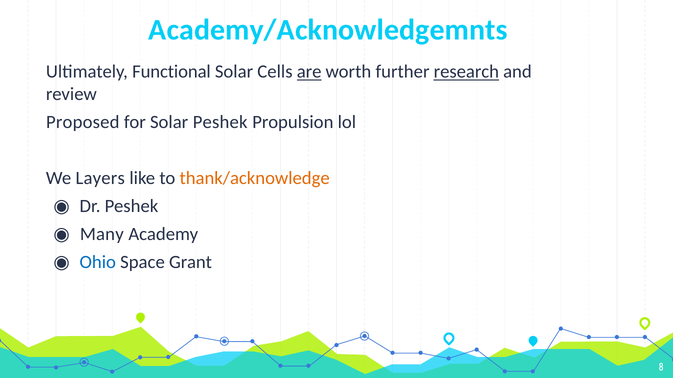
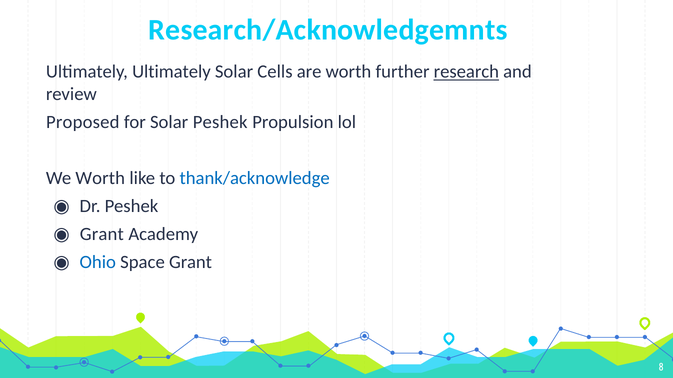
Academy/Acknowledgemnts: Academy/Acknowledgemnts -> Research/Acknowledgemnts
Ultimately Functional: Functional -> Ultimately
are underline: present -> none
We Layers: Layers -> Worth
thank/acknowledge colour: orange -> blue
Many at (102, 235): Many -> Grant
